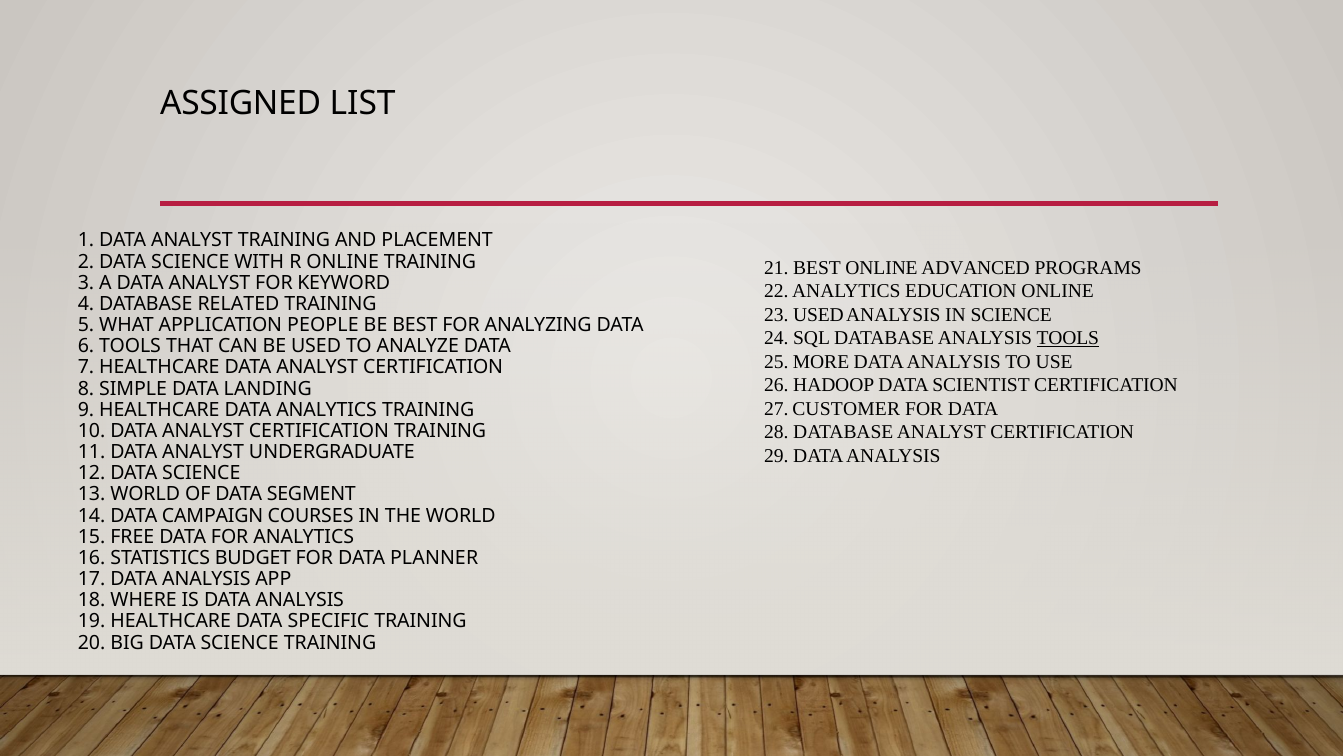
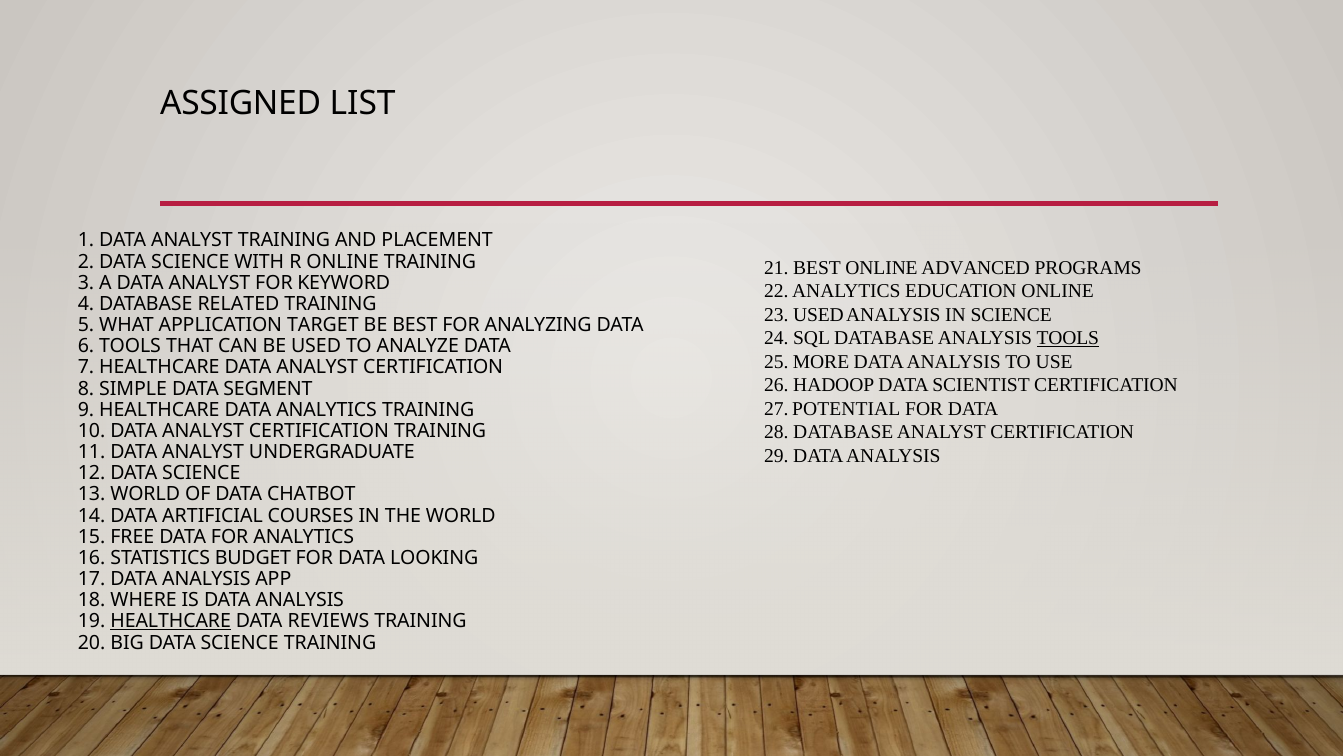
PEOPLE: PEOPLE -> TARGET
LANDING: LANDING -> SEGMENT
CUSTOMER: CUSTOMER -> POTENTIAL
SEGMENT: SEGMENT -> CHATBOT
CAMPAIGN: CAMPAIGN -> ARTIFICIAL
PLANNER: PLANNER -> LOOKING
HEALTHCARE at (171, 621) underline: none -> present
SPECIFIC: SPECIFIC -> REVIEWS
